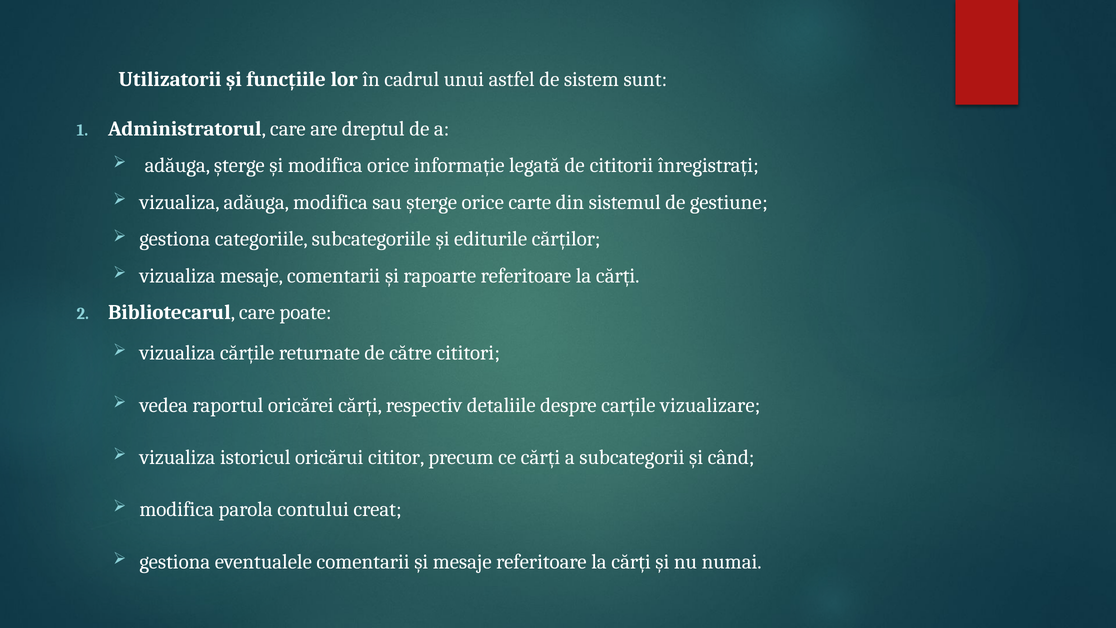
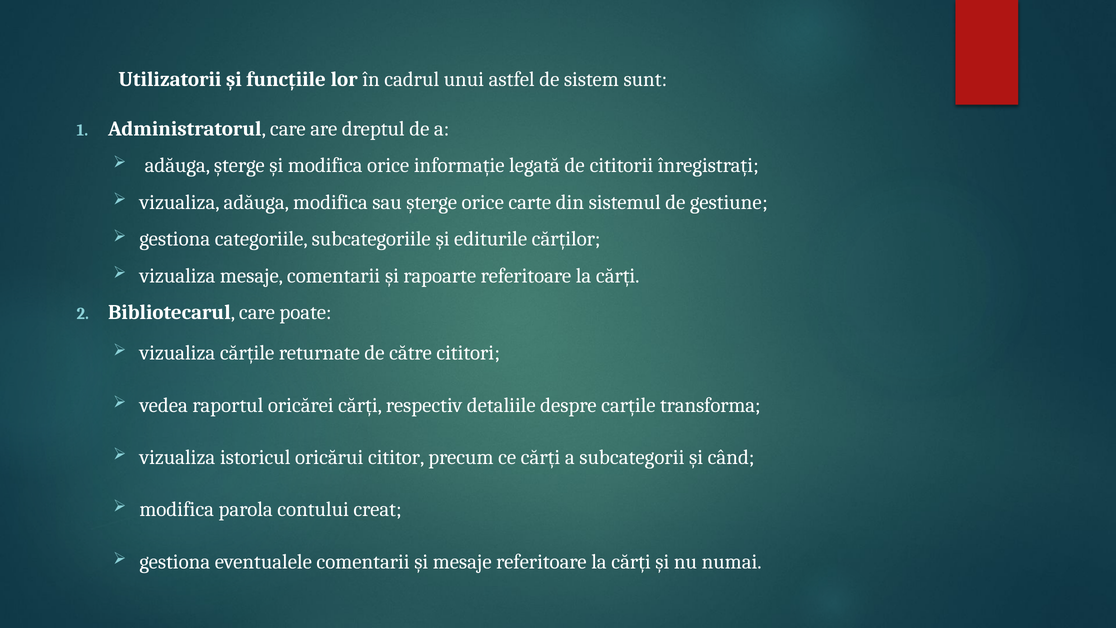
vizualizare: vizualizare -> transforma
